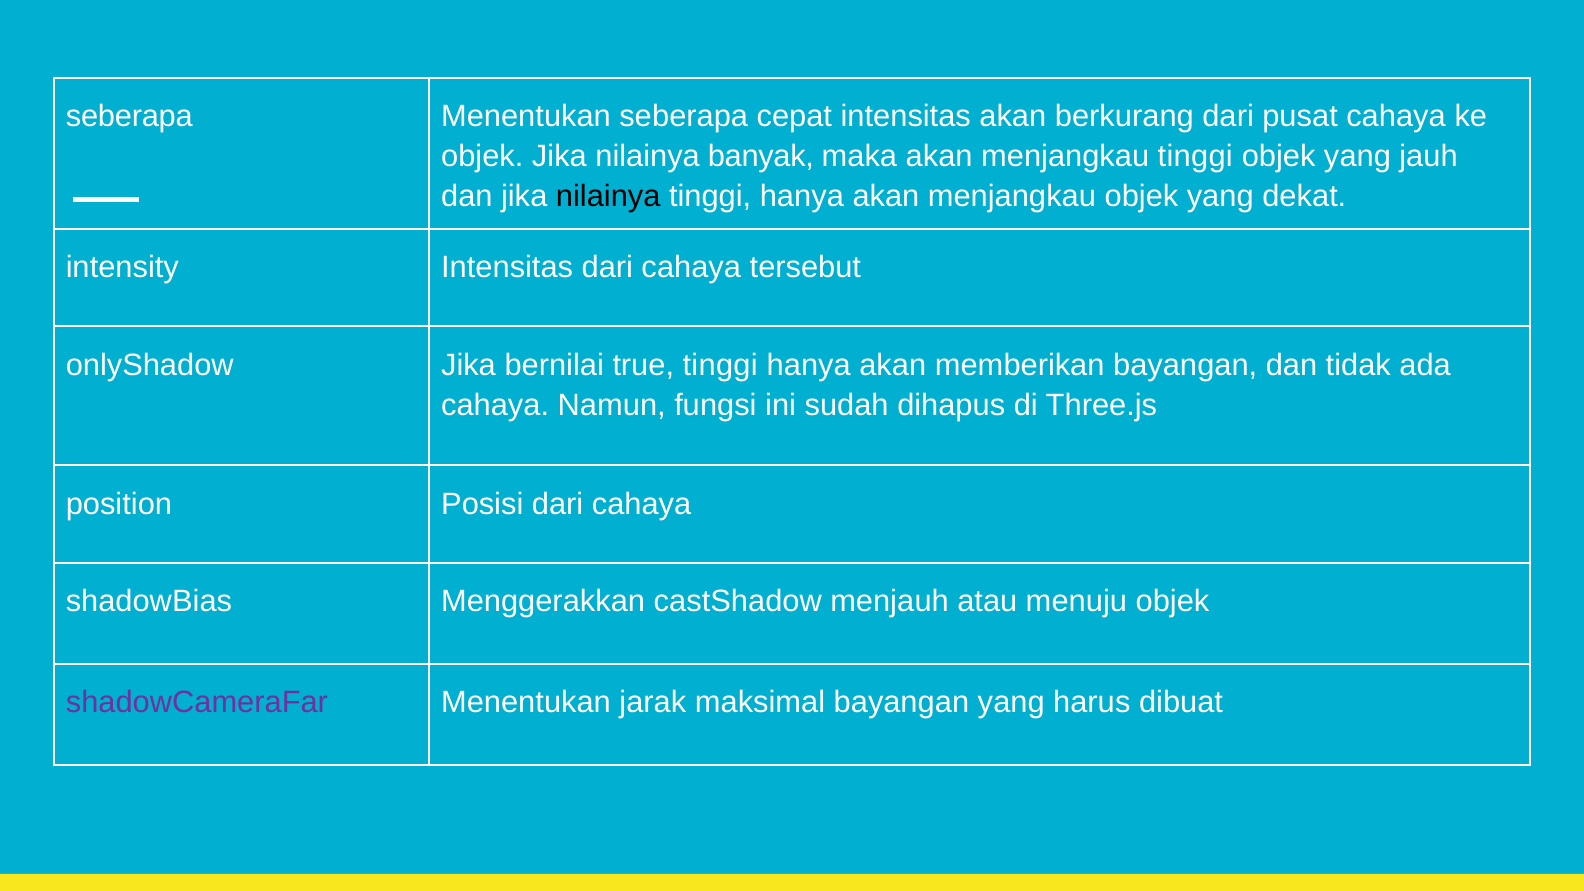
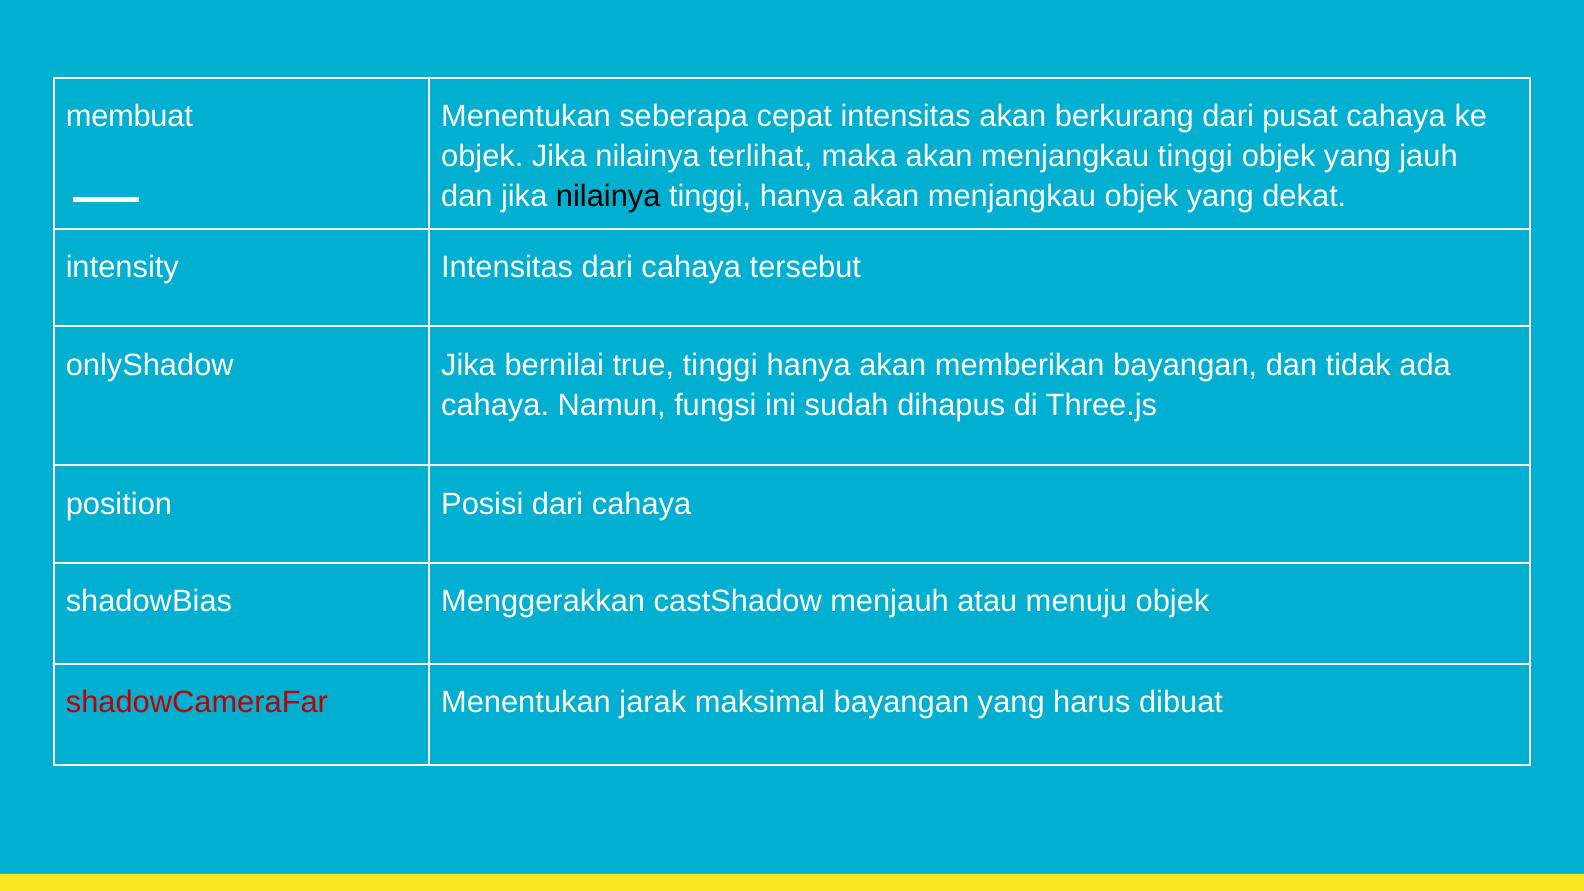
seberapa at (129, 117): seberapa -> membuat
banyak: banyak -> terlihat
shadowCameraFar colour: purple -> red
